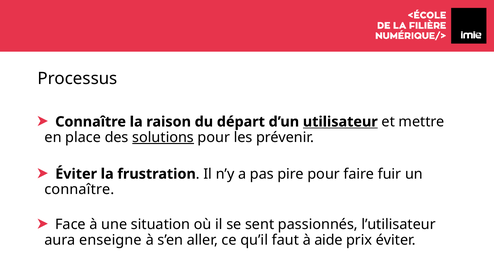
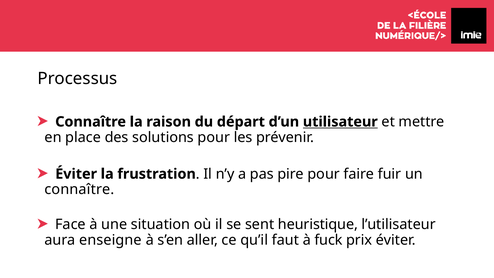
solutions underline: present -> none
passionnés: passionnés -> heuristique
aide: aide -> fuck
